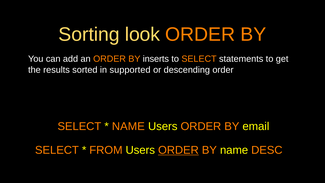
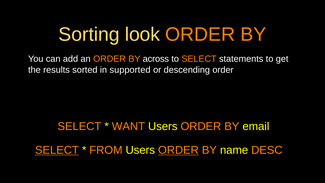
inserts: inserts -> across
NAME at (128, 126): NAME -> WANT
SELECT at (57, 150) underline: none -> present
